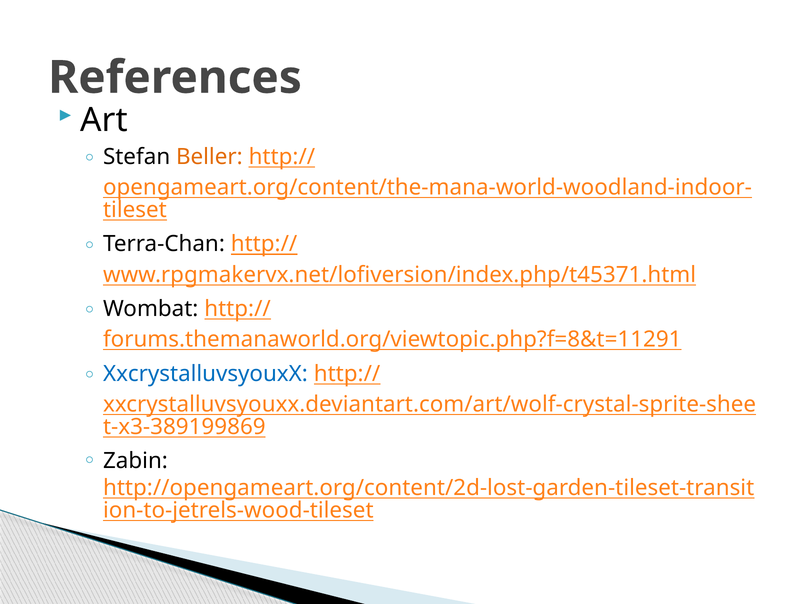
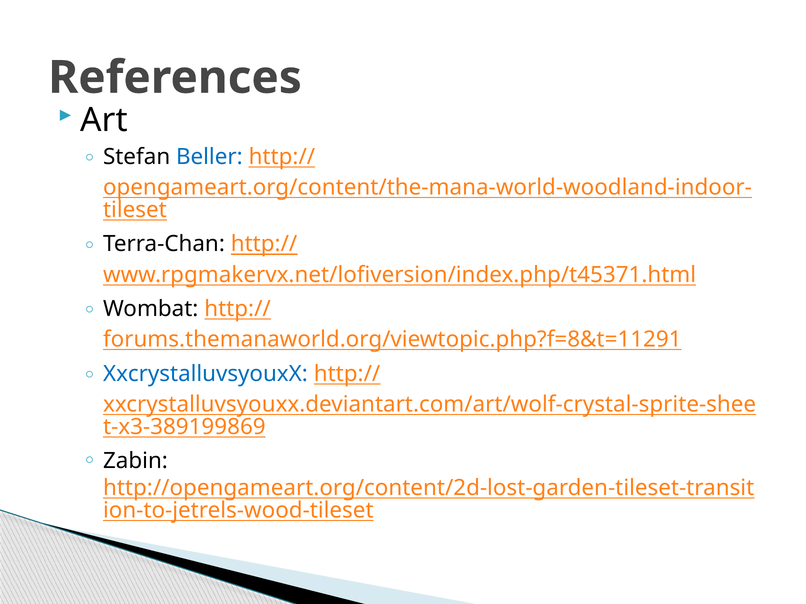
Beller colour: orange -> blue
